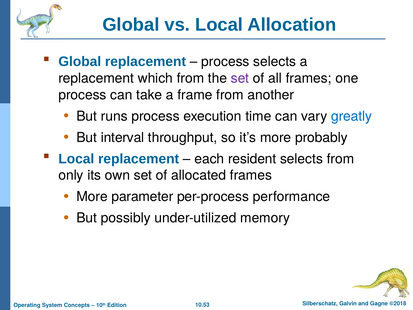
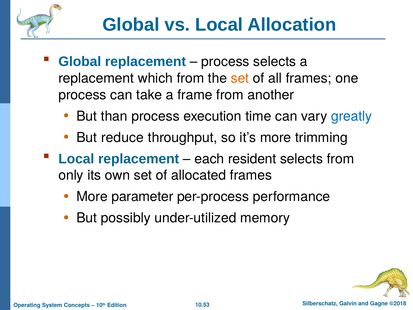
set at (240, 78) colour: purple -> orange
runs: runs -> than
interval: interval -> reduce
probably: probably -> trimming
